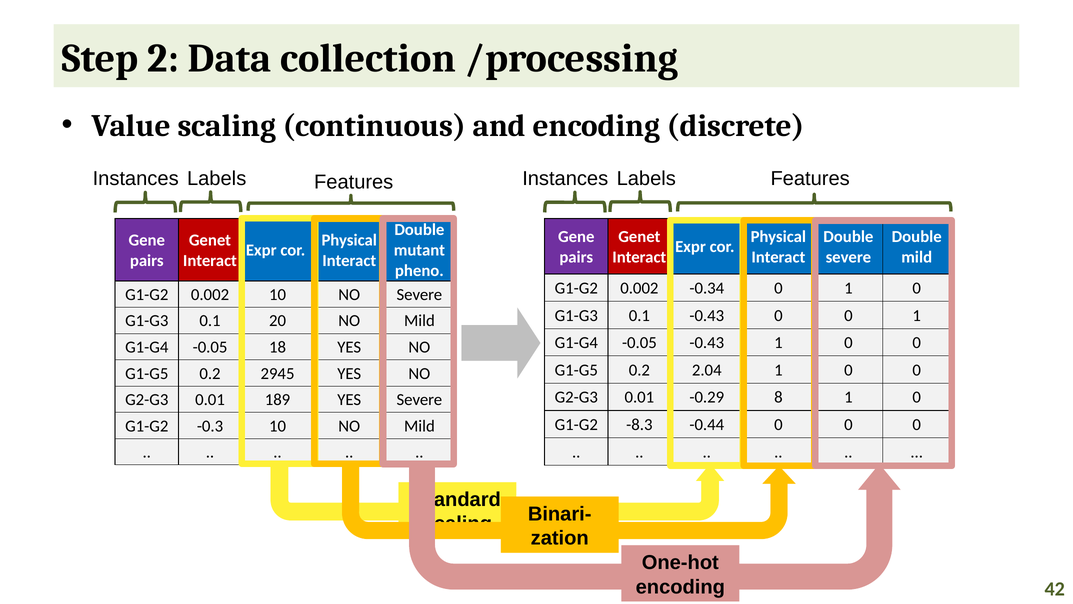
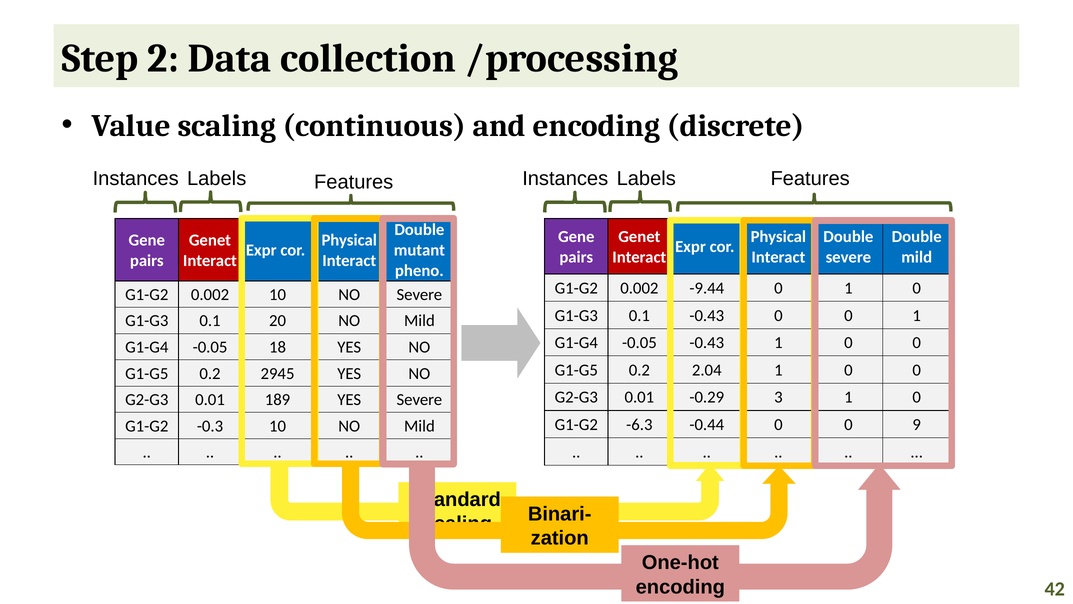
-0.34: -0.34 -> -9.44
8: 8 -> 3
-8.3: -8.3 -> -6.3
0 0 0: 0 -> 9
